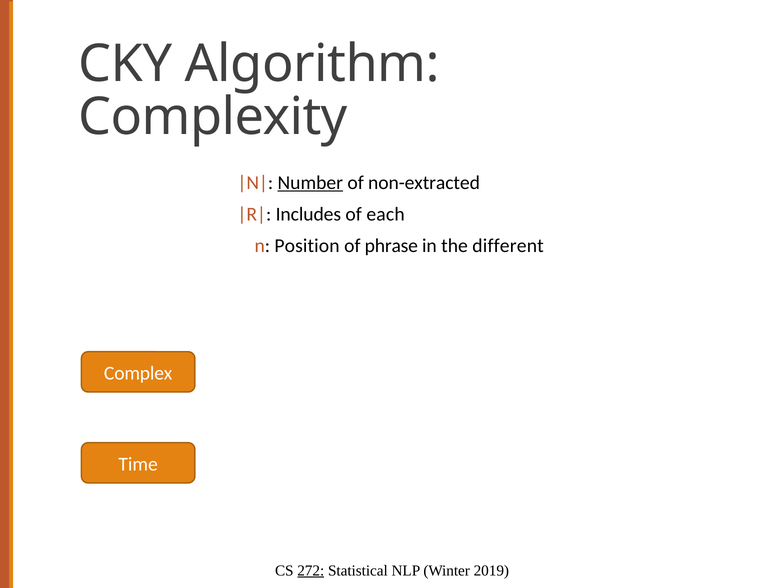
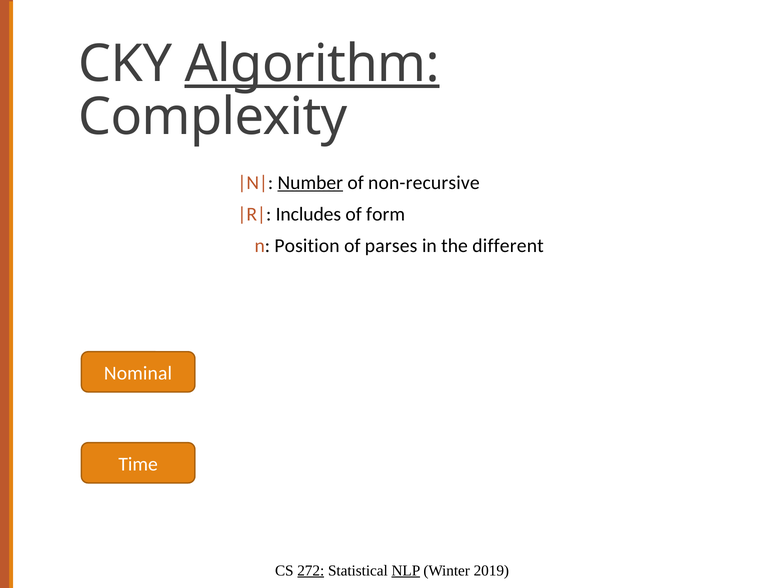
Algorithm underline: none -> present
non-extracted: non-extracted -> non-recursive
each: each -> form
phrase: phrase -> parses
Complex: Complex -> Nominal
NLP underline: none -> present
